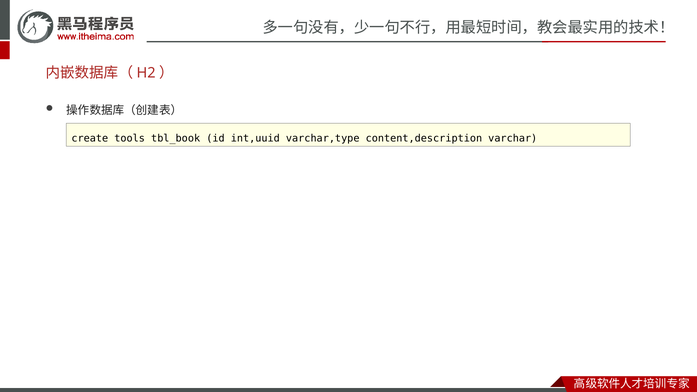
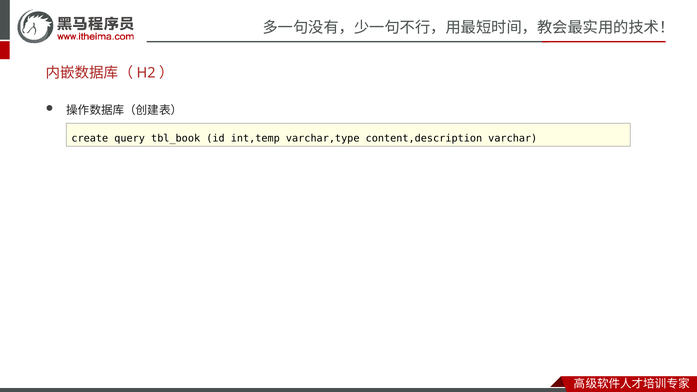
tools: tools -> query
int,uuid: int,uuid -> int,temp
